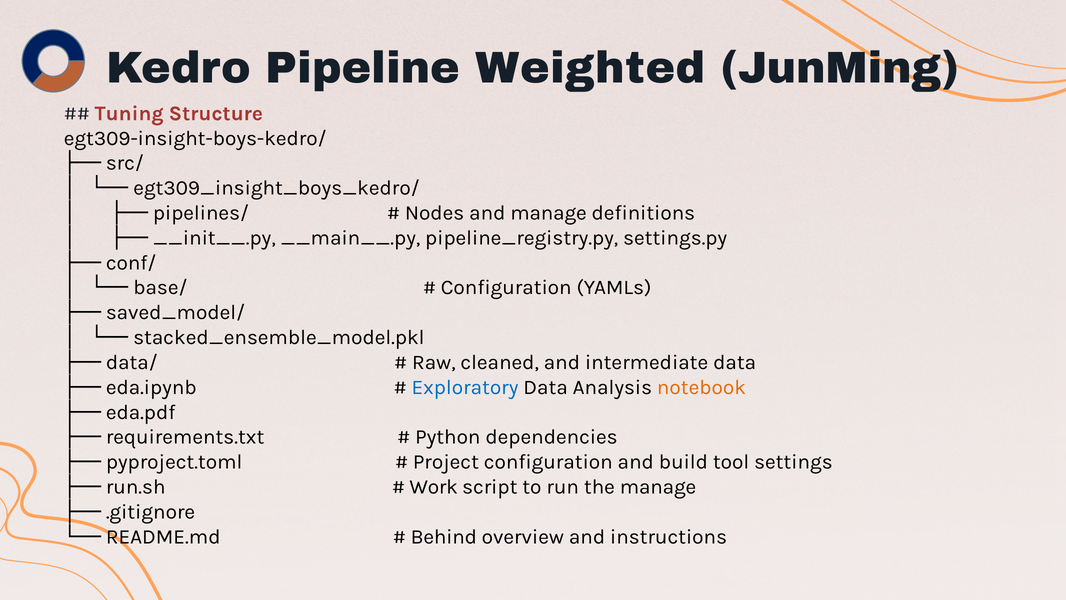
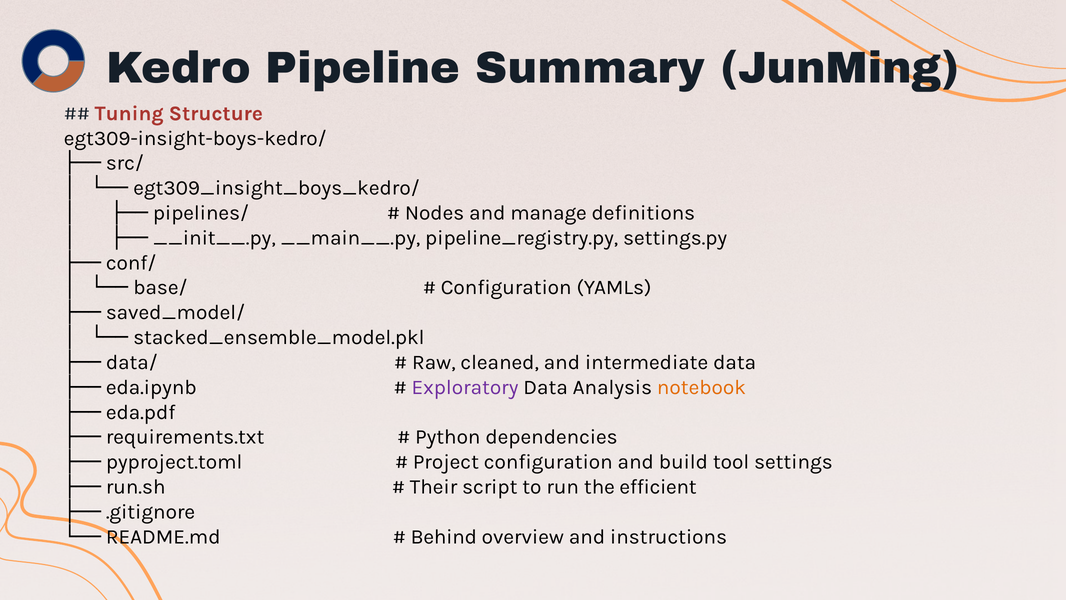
Weighted: Weighted -> Summary
Exploratory colour: blue -> purple
Work: Work -> Their
the manage: manage -> efficient
